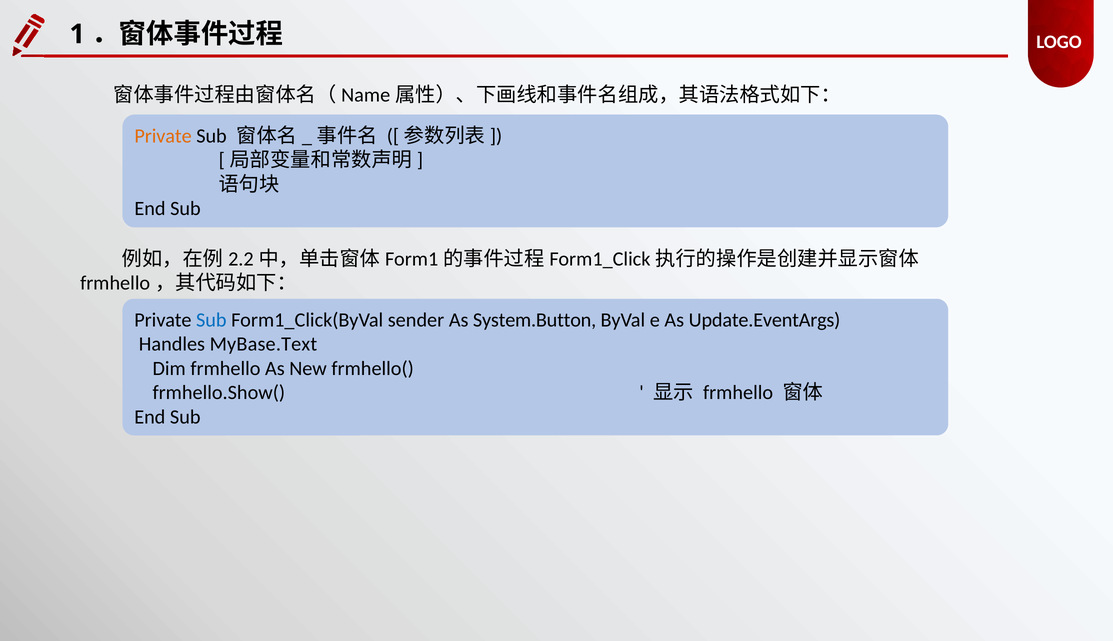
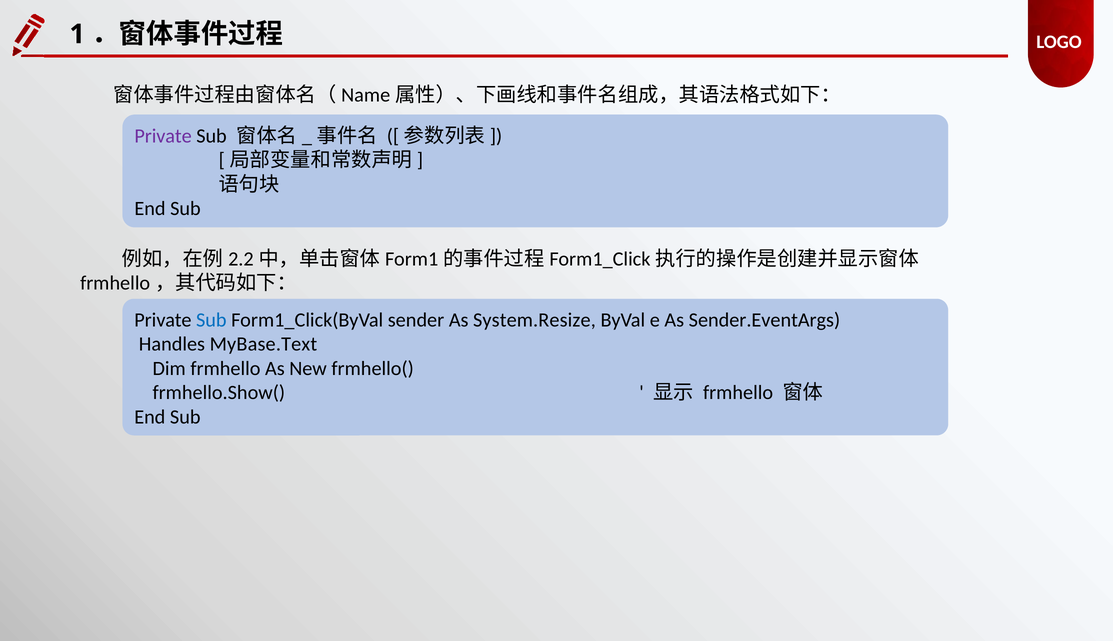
Private at (163, 136) colour: orange -> purple
System.Button: System.Button -> System.Resize
Update.EventArgs: Update.EventArgs -> Sender.EventArgs
